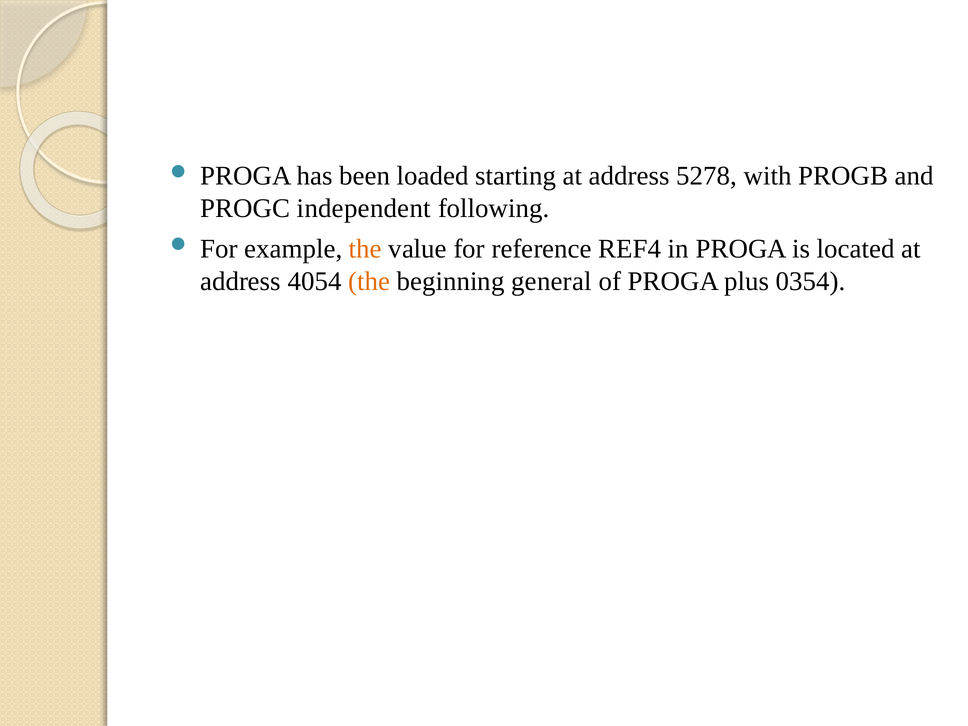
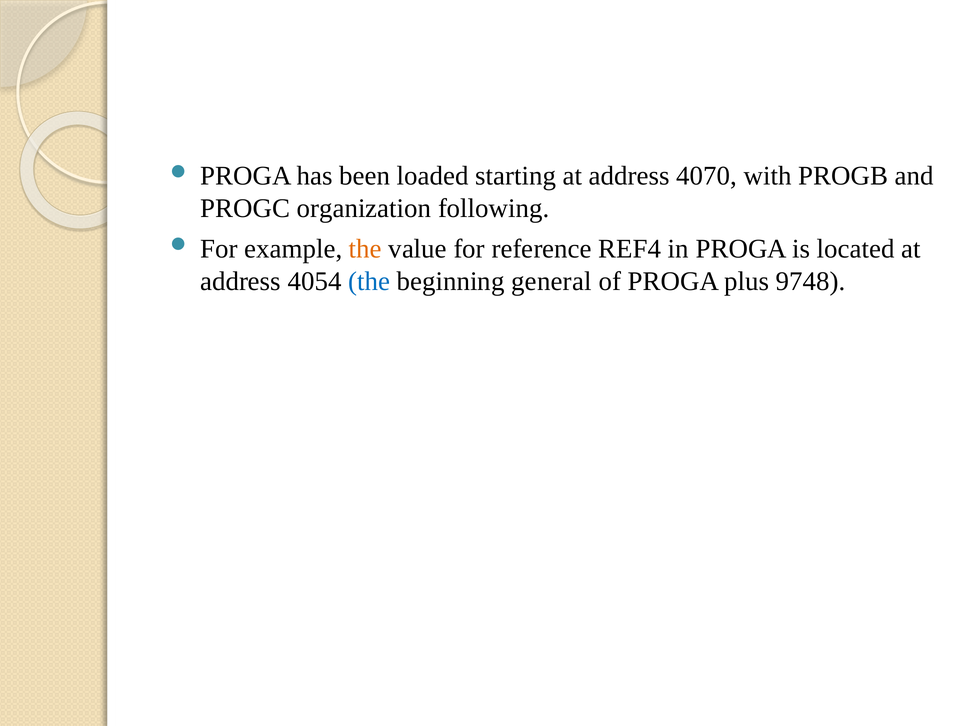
5278: 5278 -> 4070
independent: independent -> organization
the at (369, 281) colour: orange -> blue
0354: 0354 -> 9748
